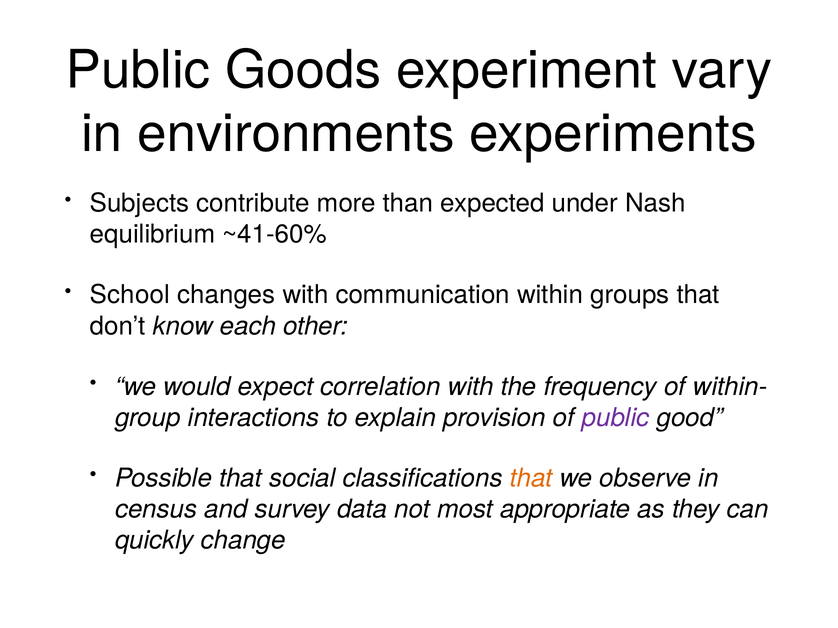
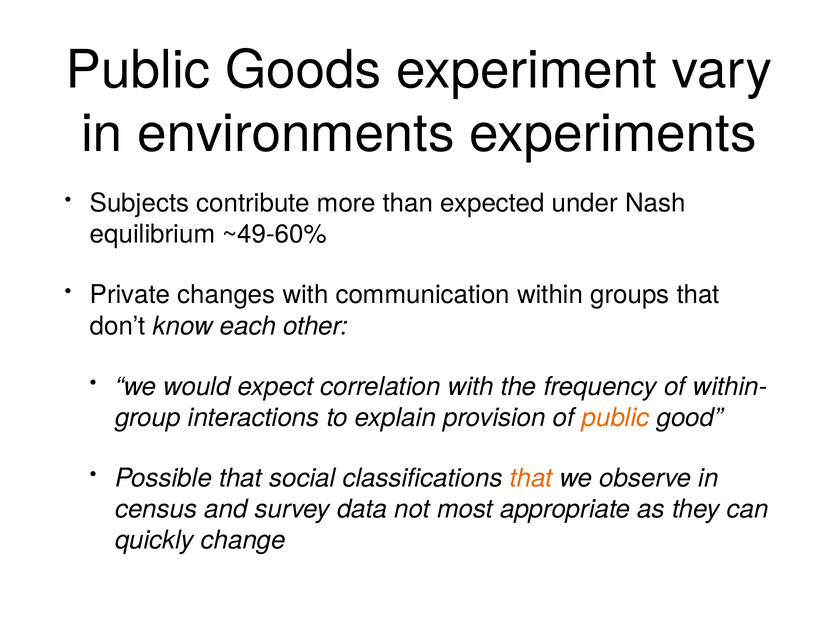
~41-60%: ~41-60% -> ~49-60%
School: School -> Private
public at (616, 418) colour: purple -> orange
